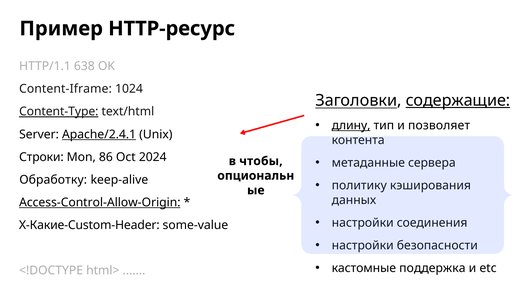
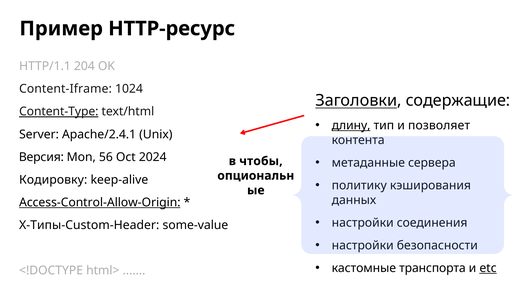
638: 638 -> 204
содержащие underline: present -> none
Apache/2.4.1 underline: present -> none
Строки: Строки -> Версия
86: 86 -> 56
Обработку: Обработку -> Кодировку
X-Какие-Custom-Header: X-Какие-Custom-Header -> X-Типы-Custom-Header
поддержка: поддержка -> транспорта
etc underline: none -> present
